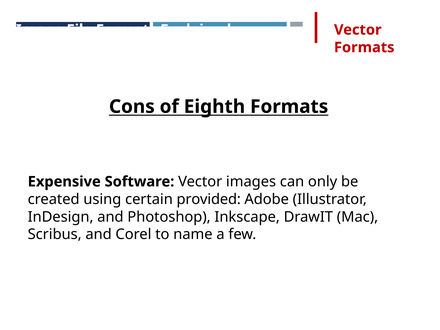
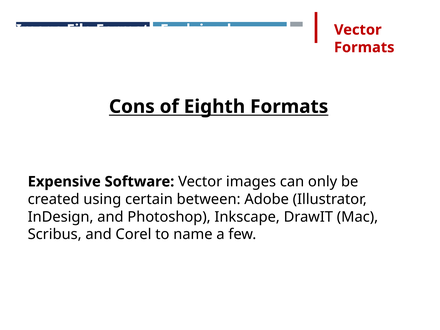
provided: provided -> between
